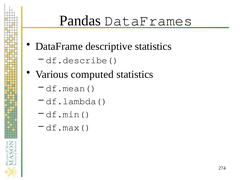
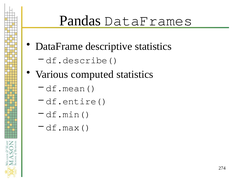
df.lambda(: df.lambda( -> df.entire(
